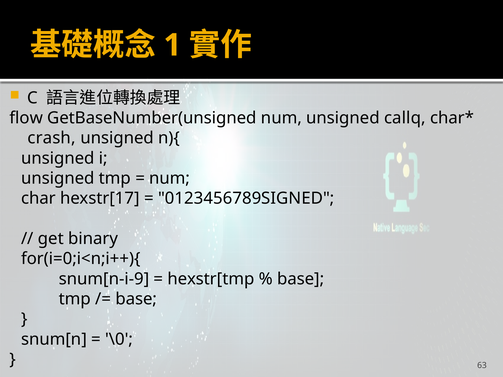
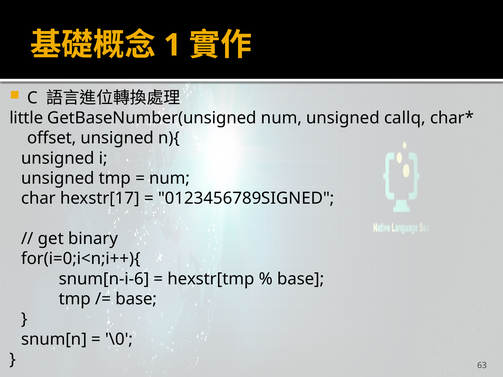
flow: flow -> little
crash: crash -> offset
snum[n-i-9: snum[n-i-9 -> snum[n-i-6
